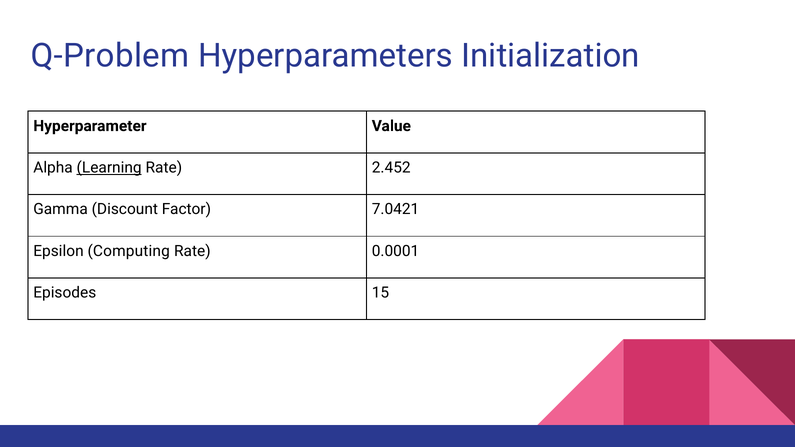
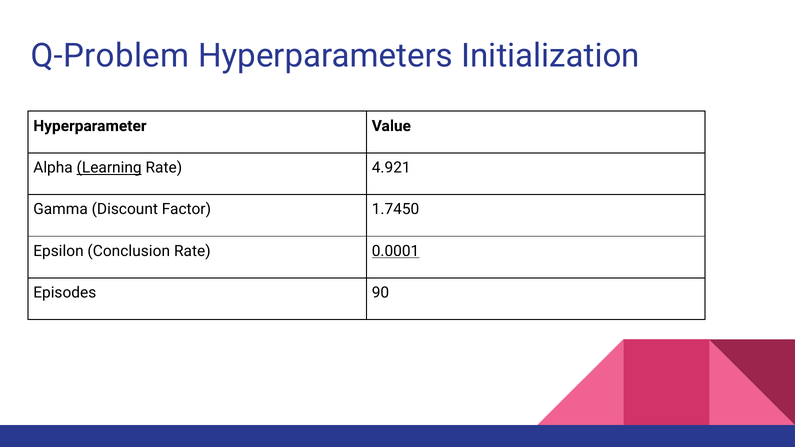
2.452: 2.452 -> 4.921
7.0421: 7.0421 -> 1.7450
Computing: Computing -> Conclusion
0.0001 underline: none -> present
15: 15 -> 90
